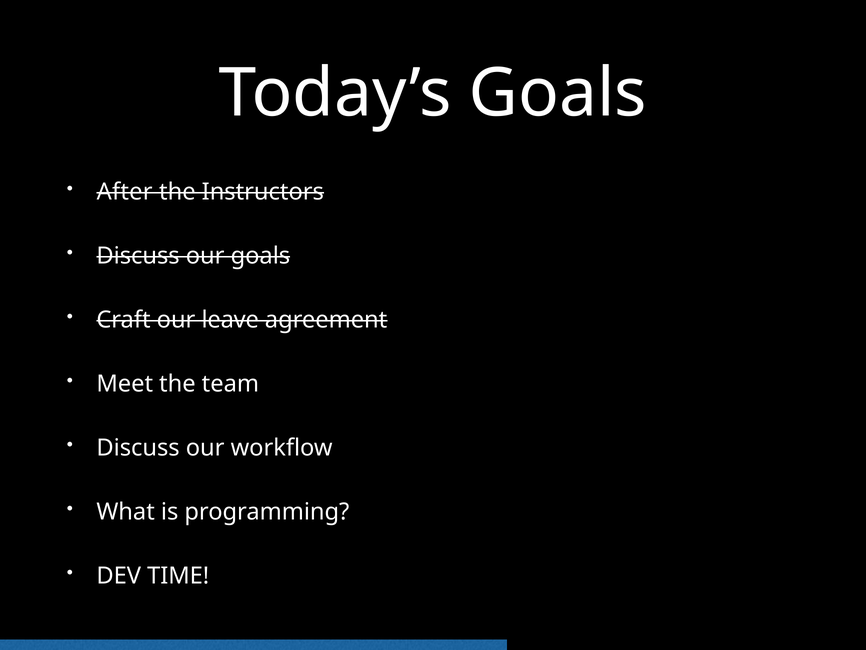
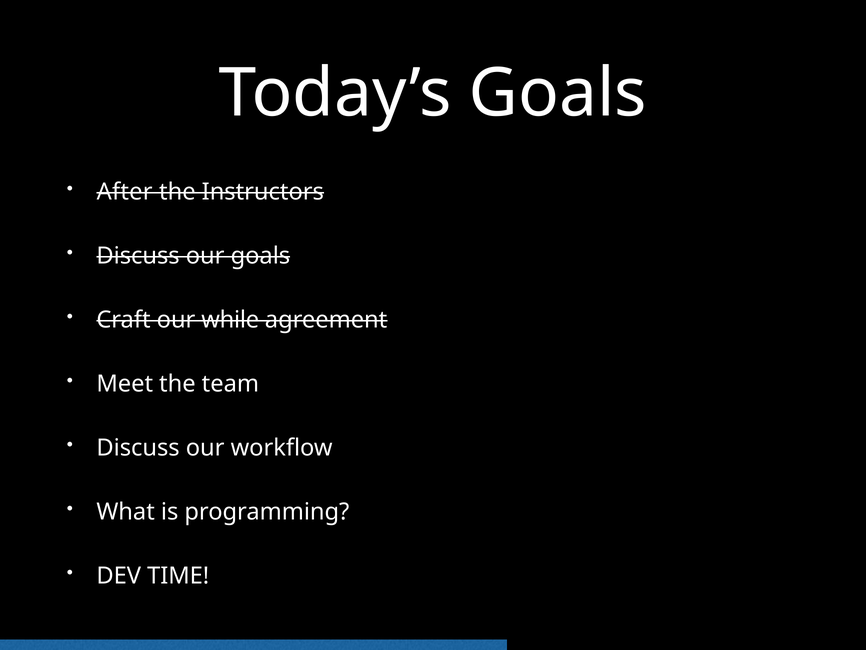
leave: leave -> while
